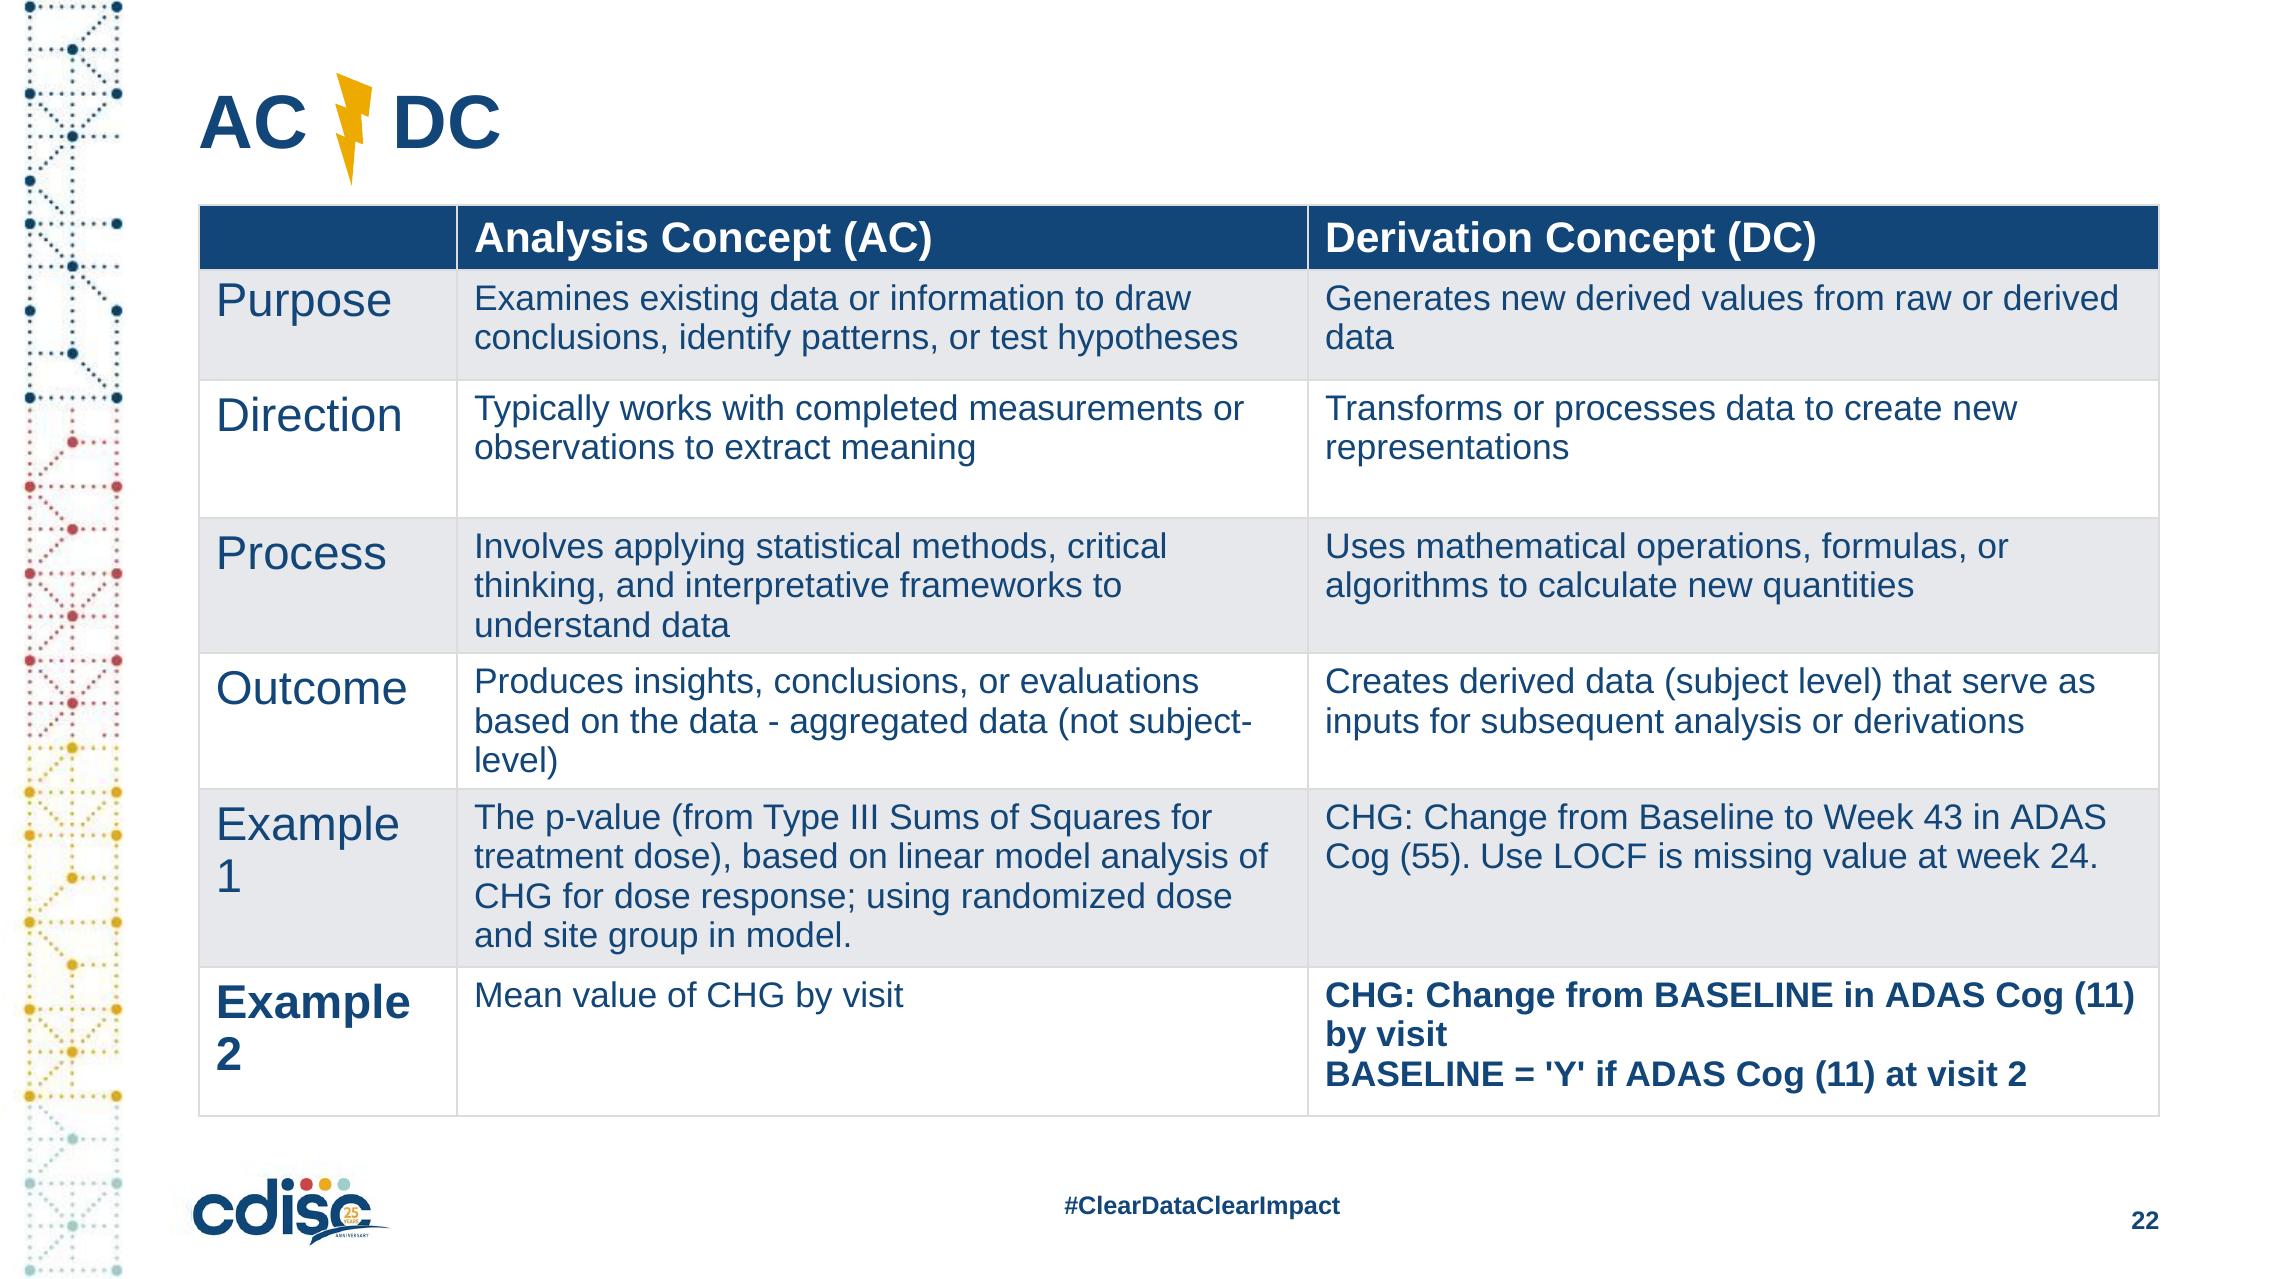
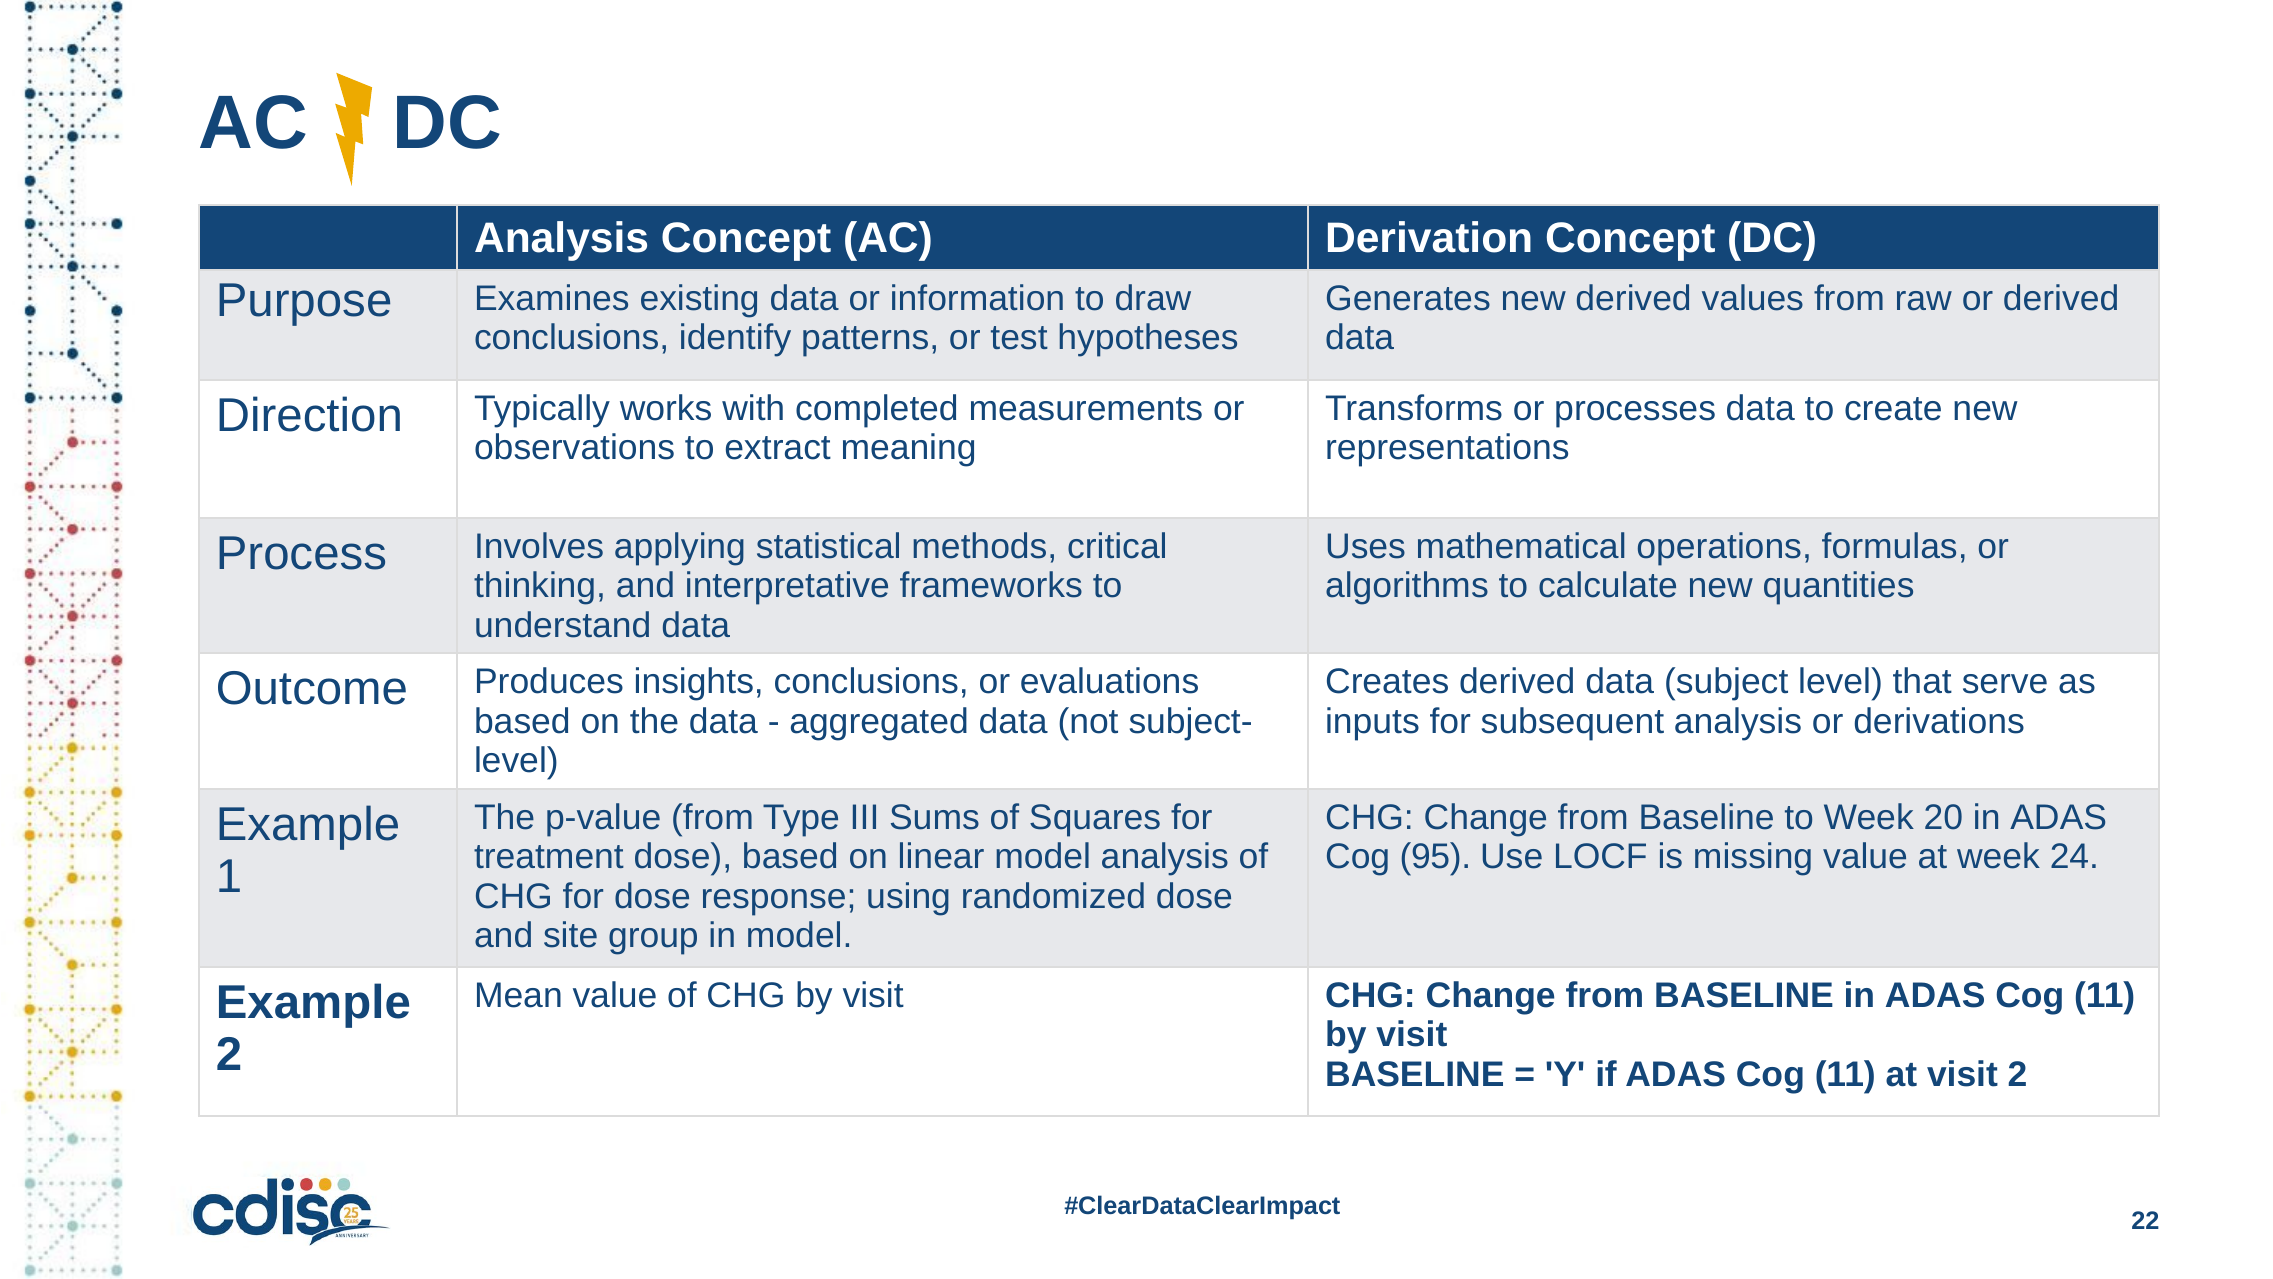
43: 43 -> 20
55: 55 -> 95
